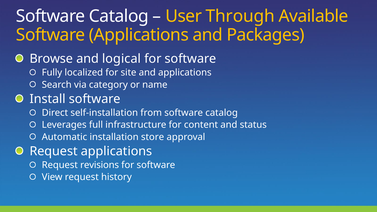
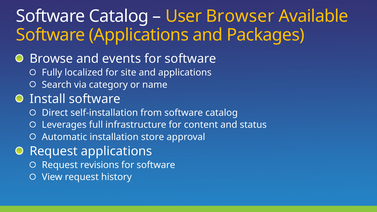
Through: Through -> Browser
logical: logical -> events
